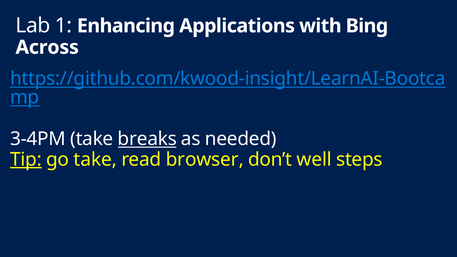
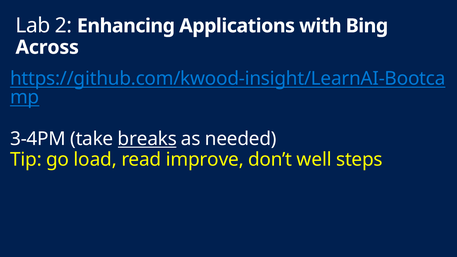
1: 1 -> 2
Tip underline: present -> none
go take: take -> load
browser: browser -> improve
